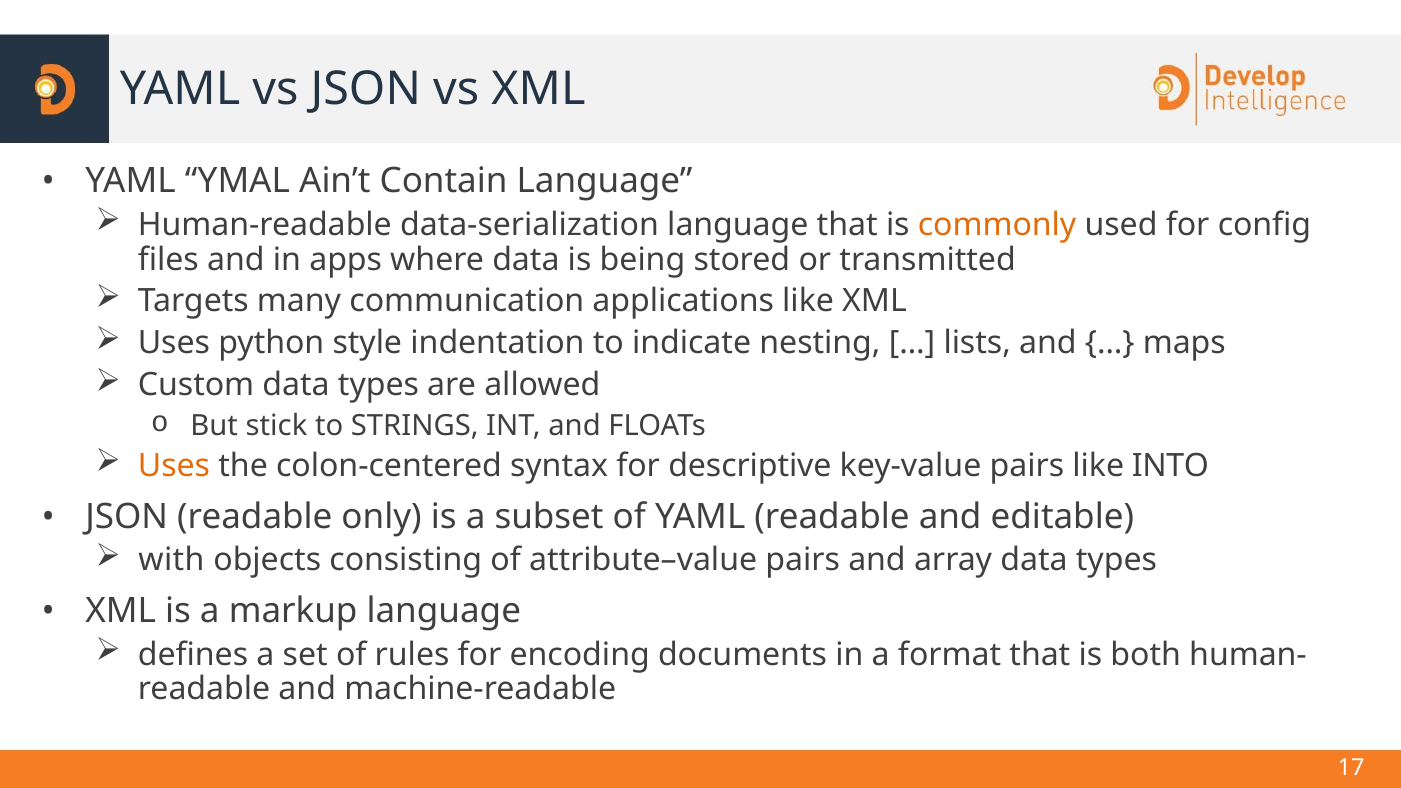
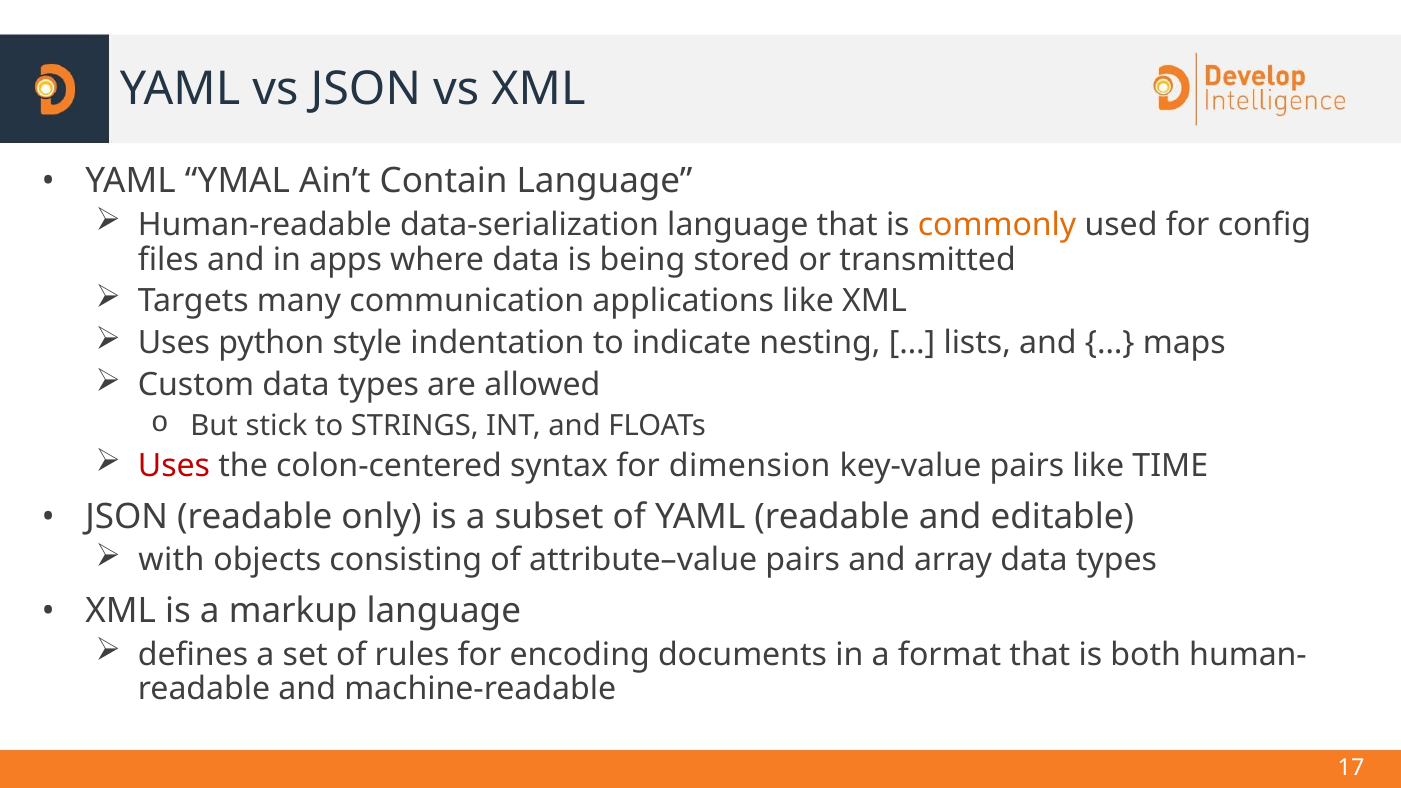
Uses at (174, 466) colour: orange -> red
descriptive: descriptive -> dimension
INTO: INTO -> TIME
